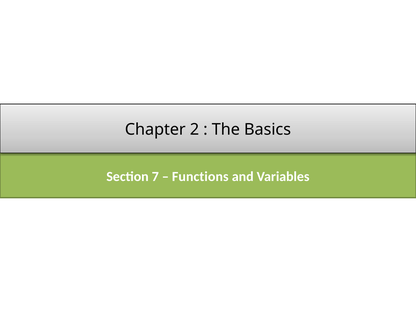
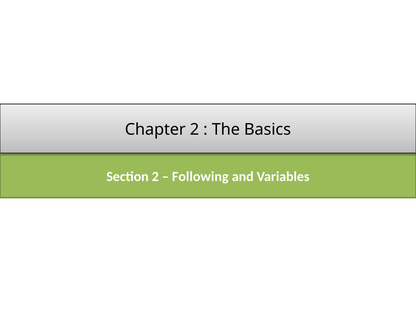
Section 7: 7 -> 2
Functions: Functions -> Following
